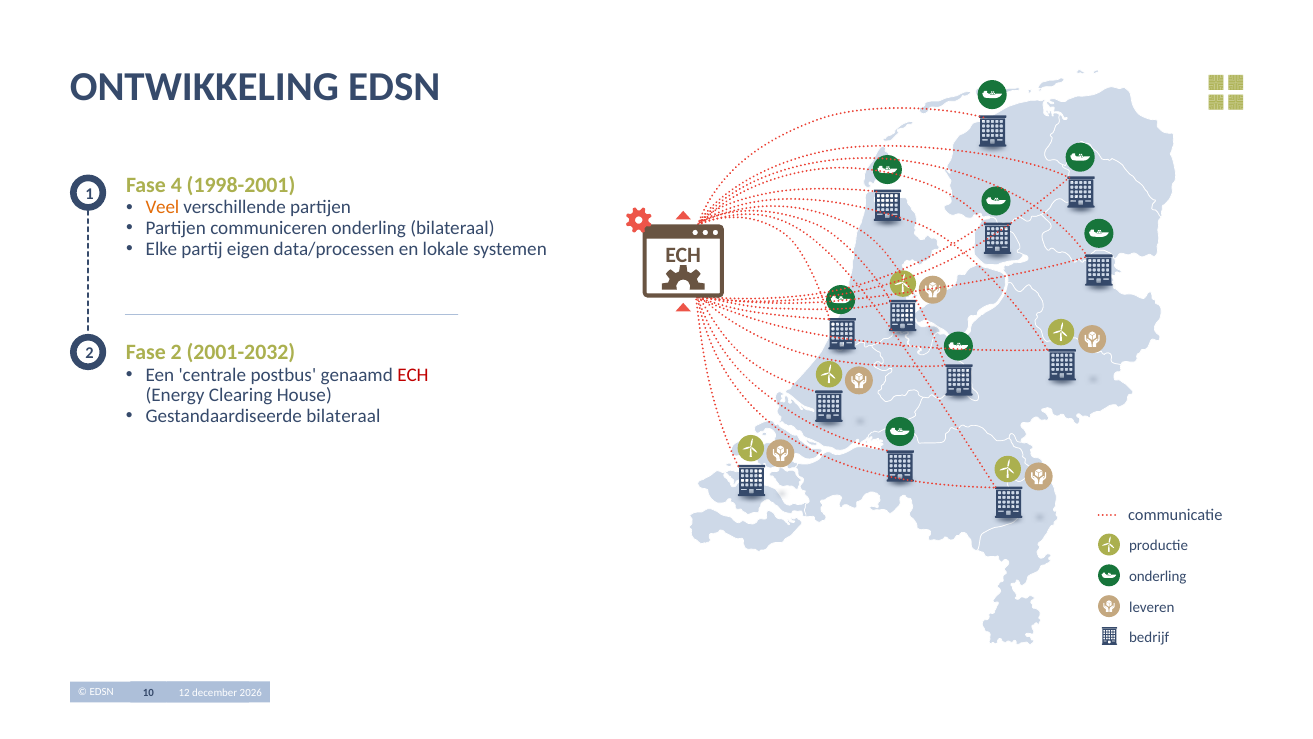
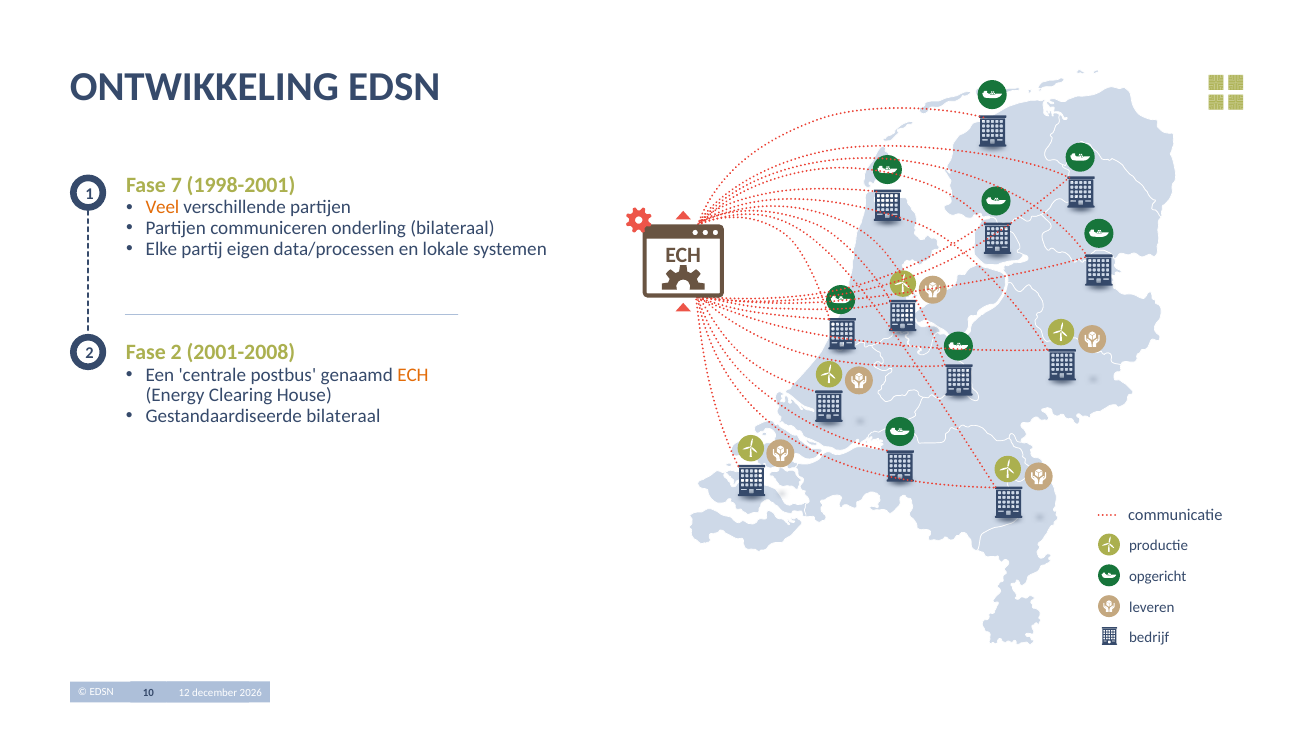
4: 4 -> 7
2001-2032: 2001-2032 -> 2001-2008
ECH at (413, 375) colour: red -> orange
onderling at (1158, 576): onderling -> opgericht
